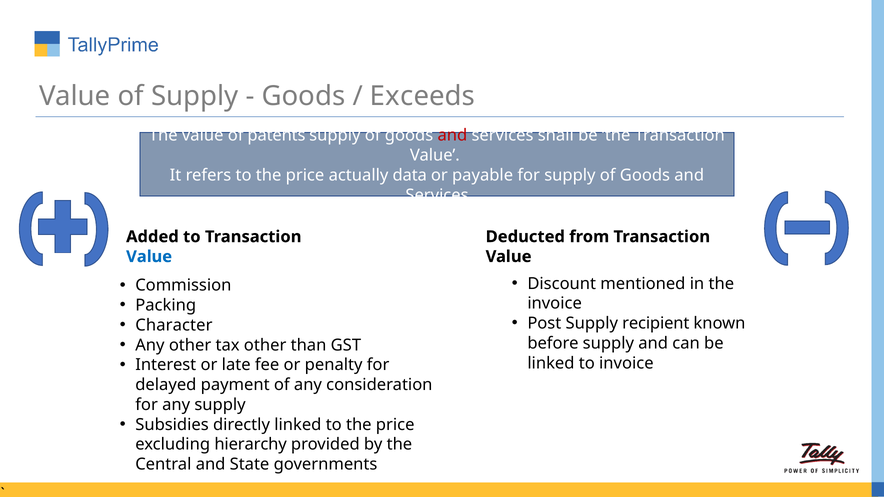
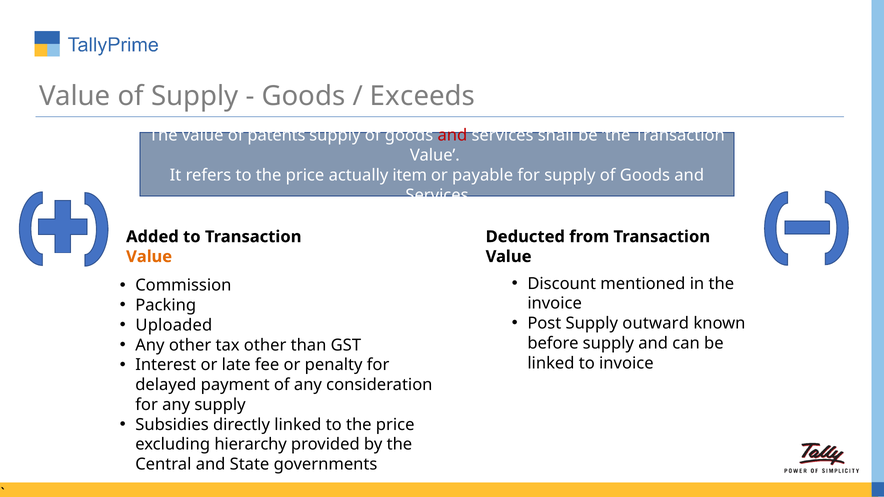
data: data -> item
Value at (149, 257) colour: blue -> orange
recipient: recipient -> outward
Character: Character -> Uploaded
